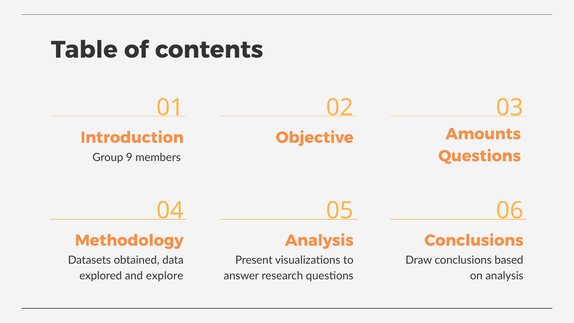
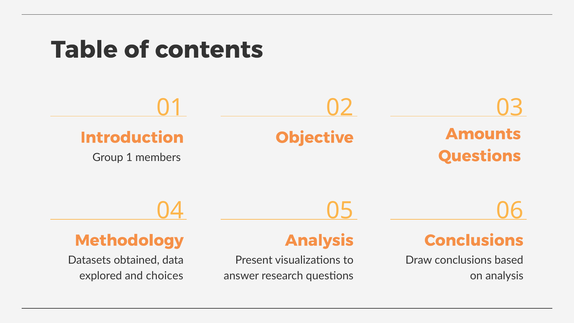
9: 9 -> 1
explore: explore -> choices
